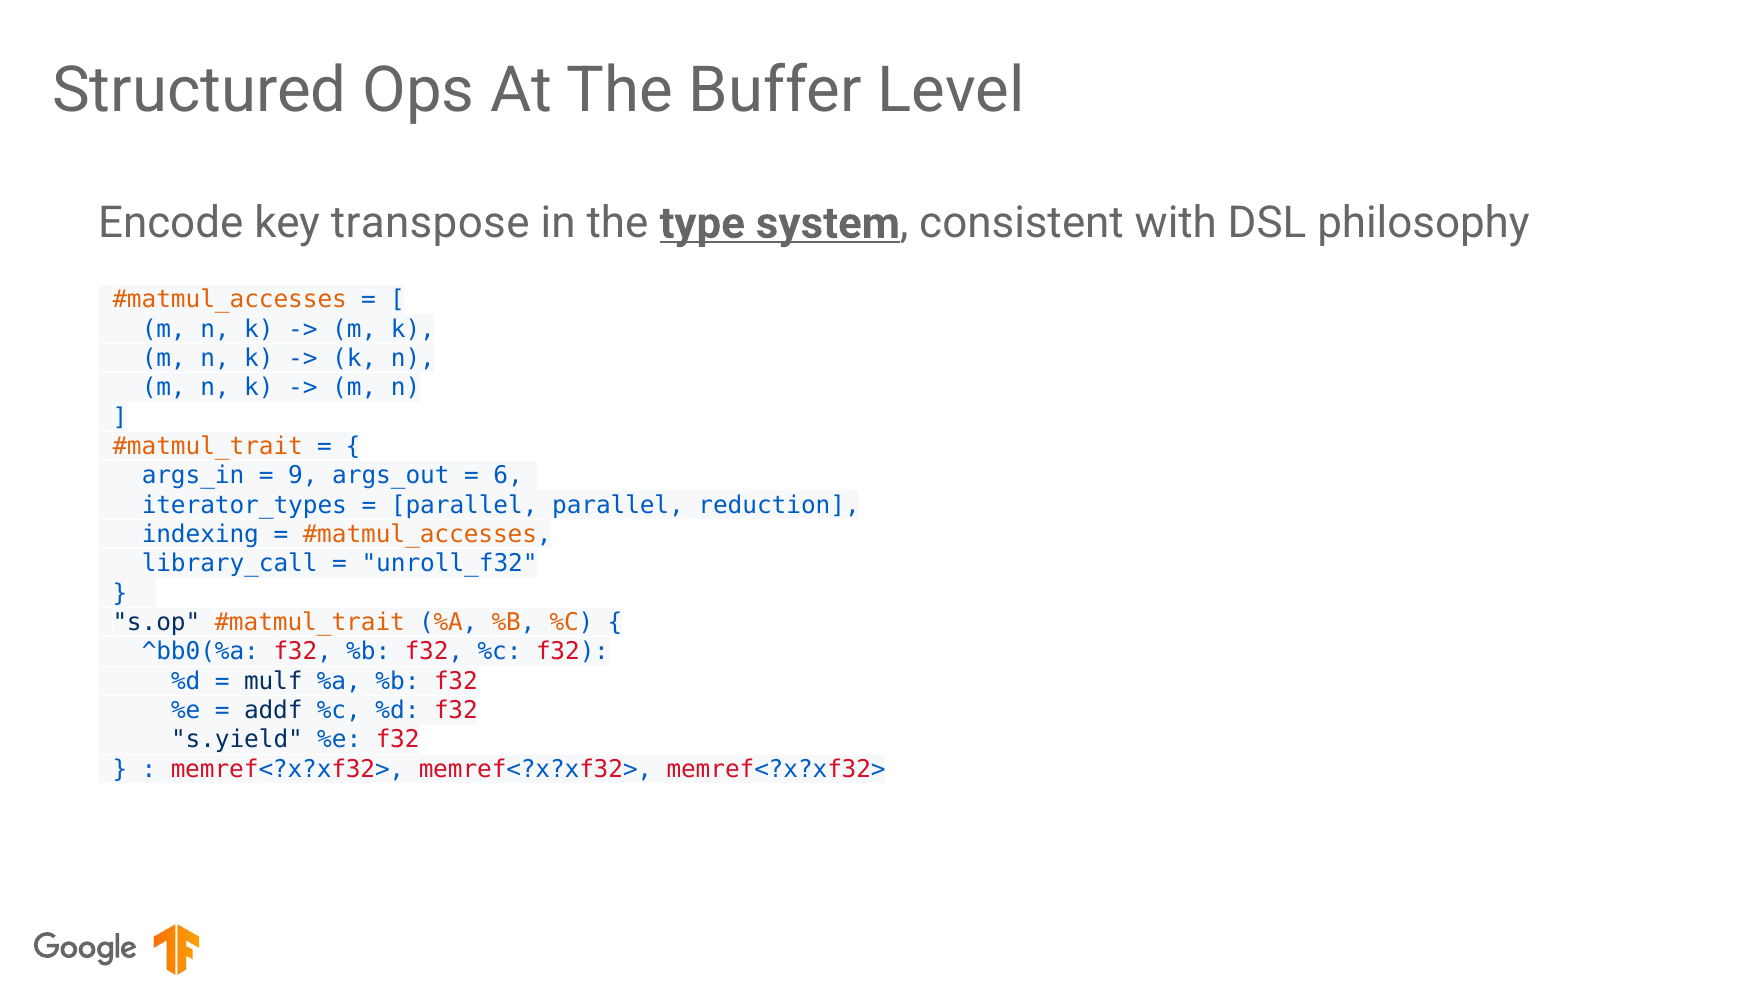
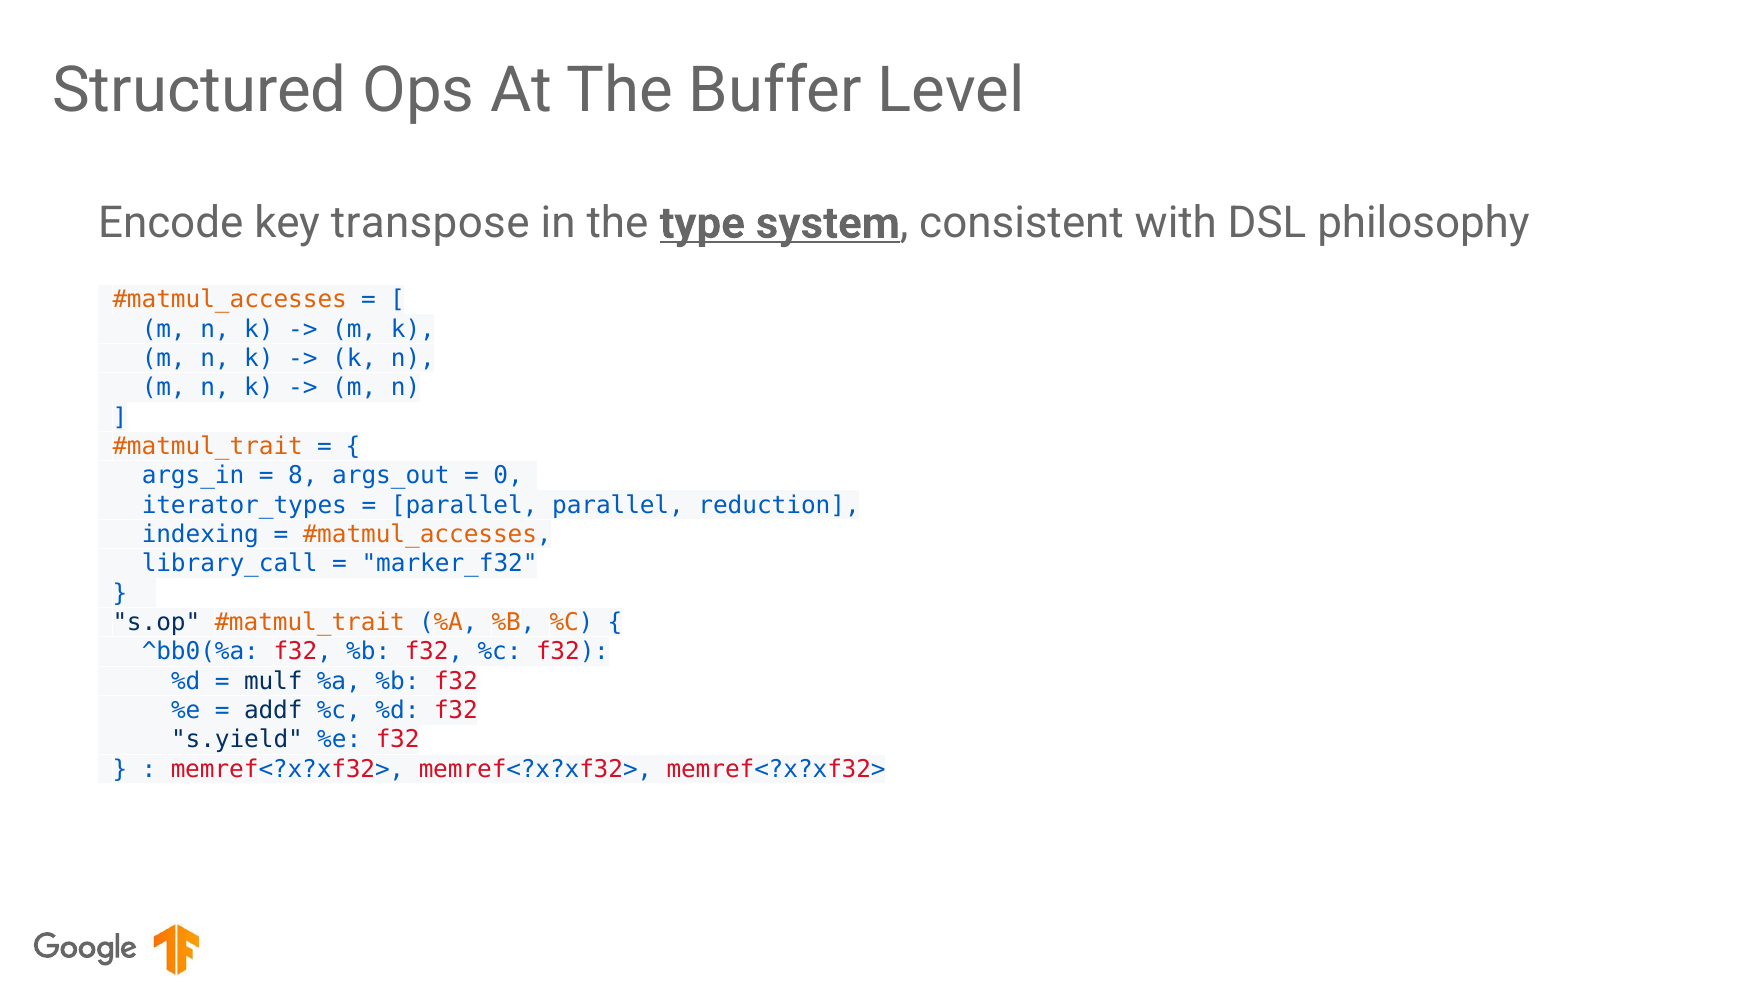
9: 9 -> 8
6: 6 -> 0
unroll_f32: unroll_f32 -> marker_f32
